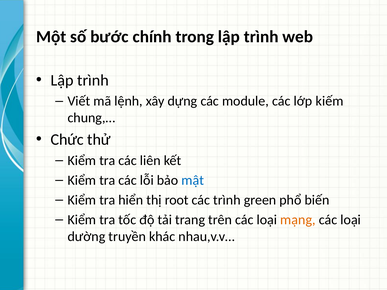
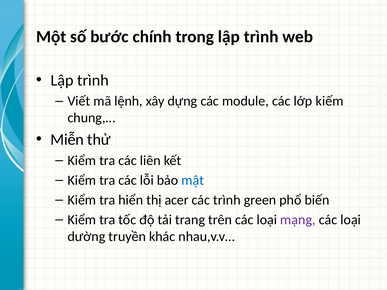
Chức: Chức -> Miễn
root: root -> acer
mạng colour: orange -> purple
